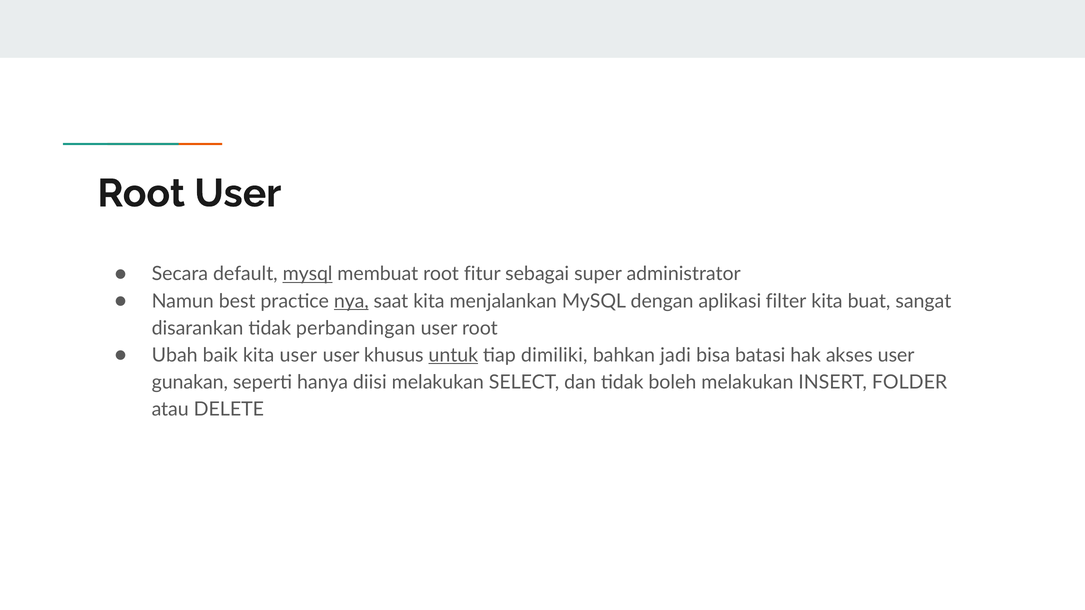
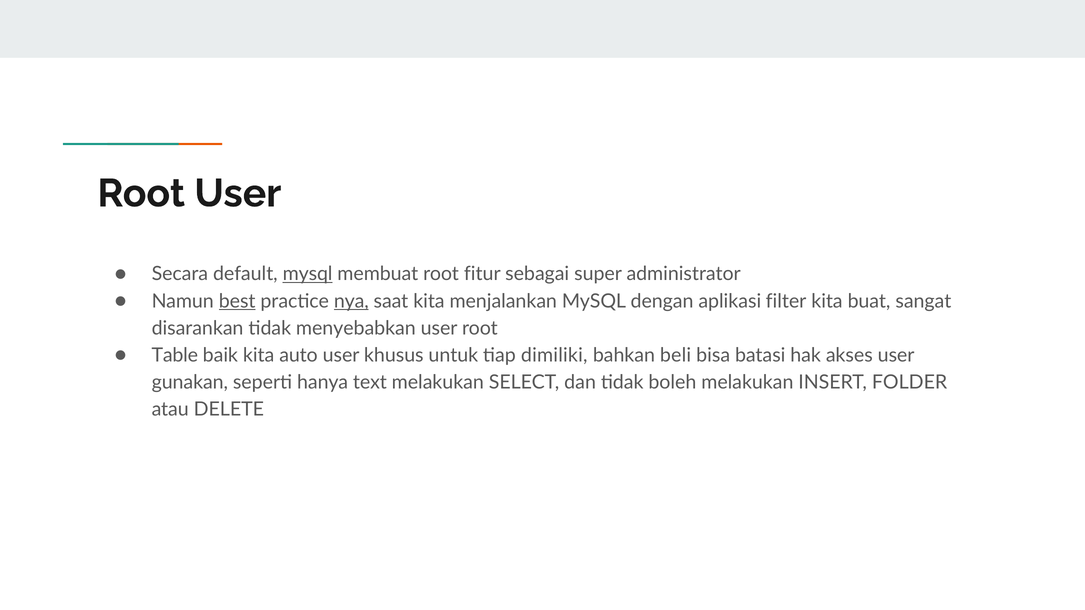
best underline: none -> present
perbandingan: perbandingan -> menyebabkan
Ubah: Ubah -> Table
kita user: user -> auto
untuk underline: present -> none
jadi: jadi -> beli
diisi: diisi -> text
